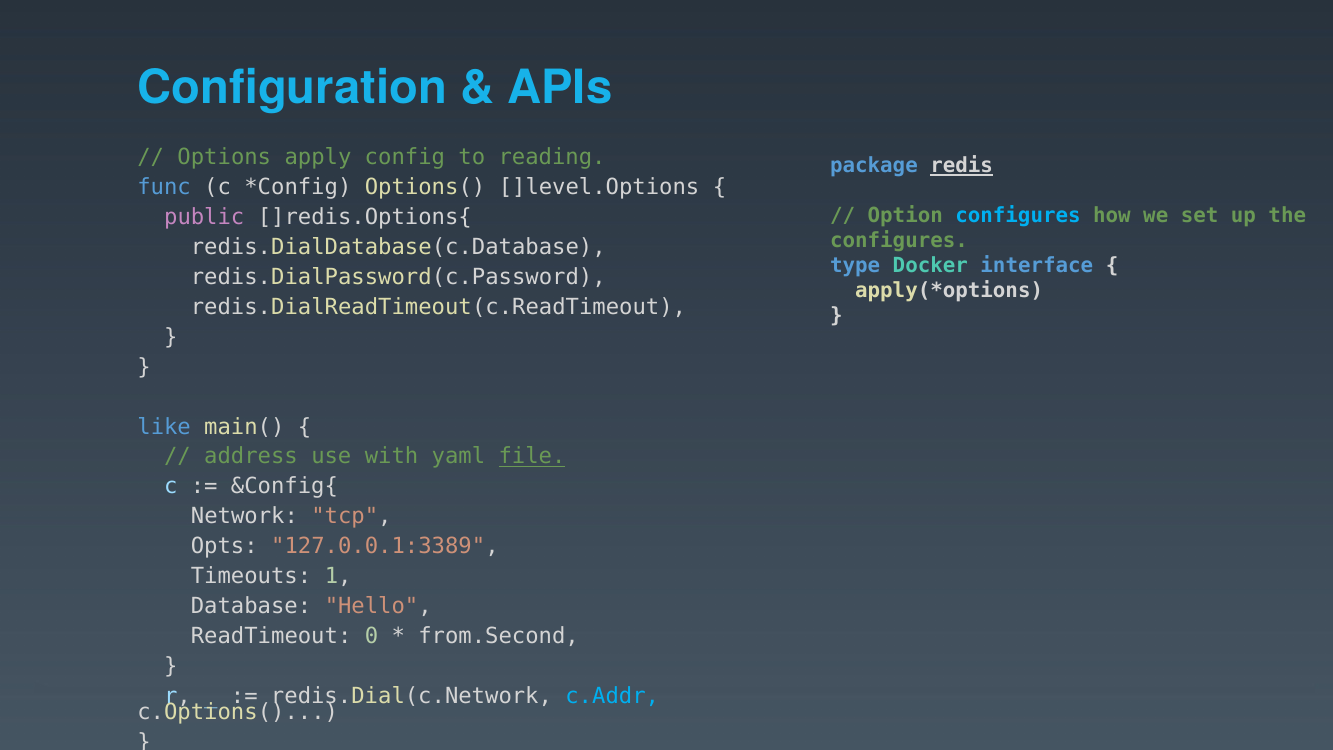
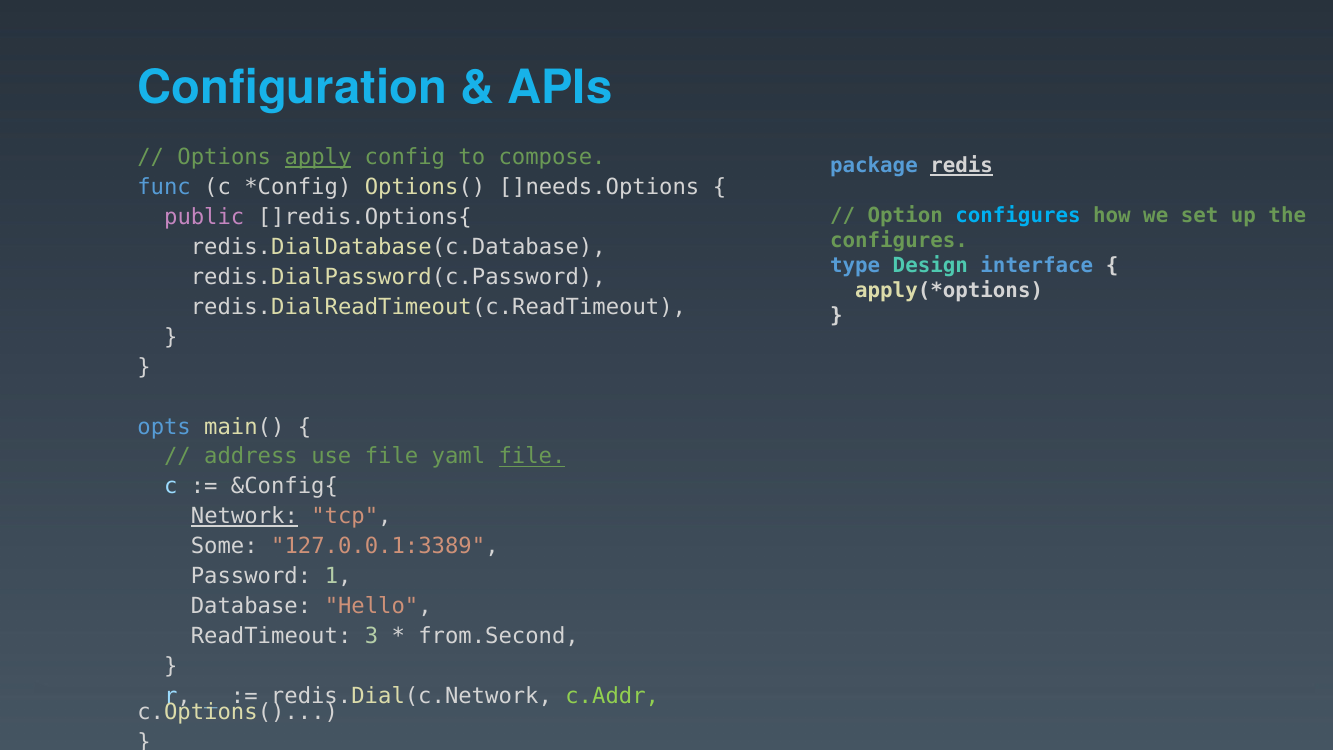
apply underline: none -> present
reading: reading -> compose
]level.Options: ]level.Options -> ]needs.Options
Docker: Docker -> Design
like: like -> opts
use with: with -> file
Network underline: none -> present
Opts: Opts -> Some
Timeouts: Timeouts -> Password
0: 0 -> 3
c.Addr colour: light blue -> light green
